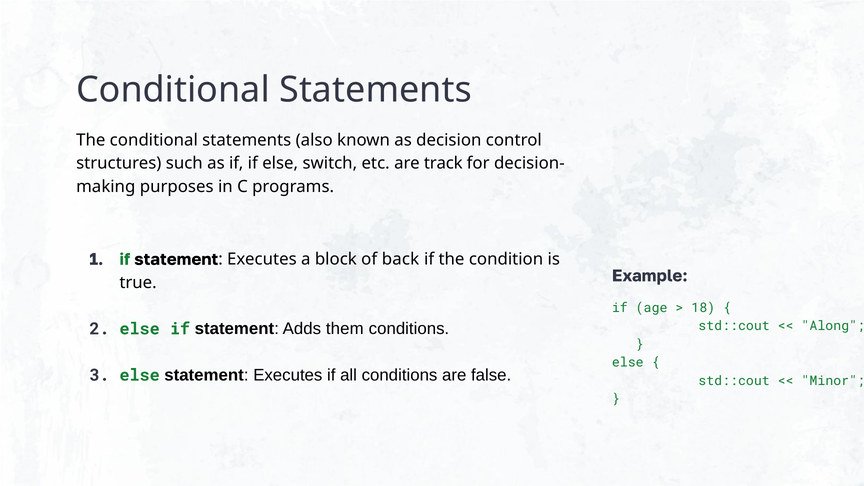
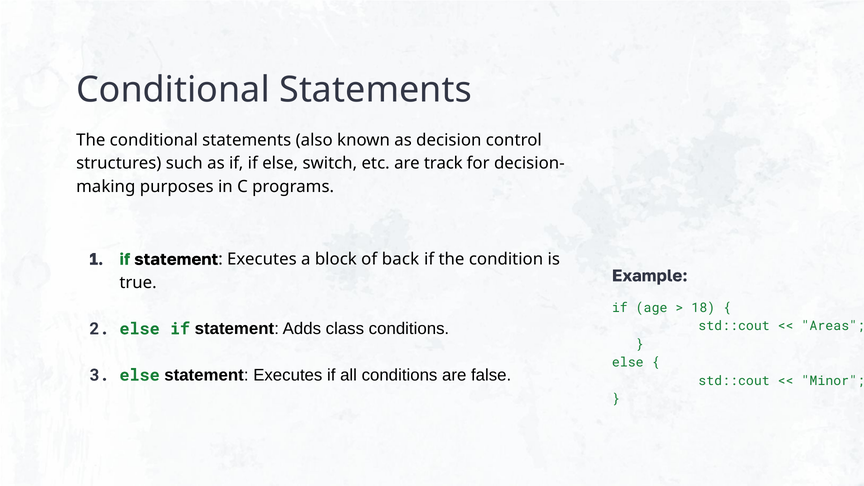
Along: Along -> Areas
them: them -> class
